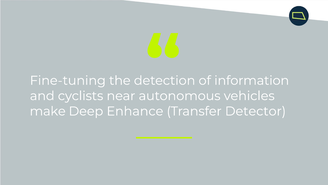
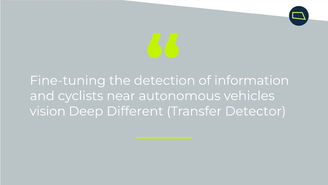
make: make -> vision
Enhance: Enhance -> Different
